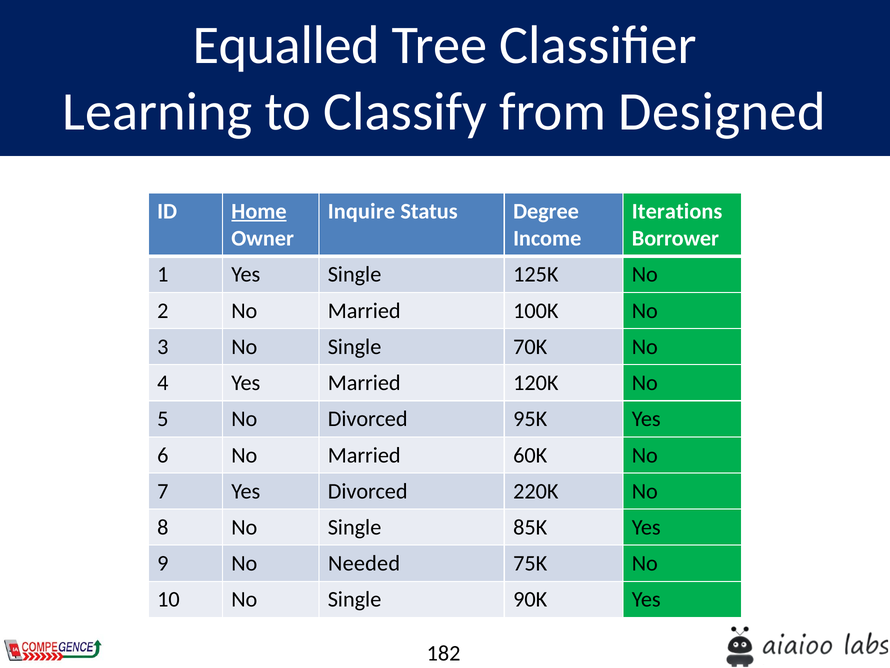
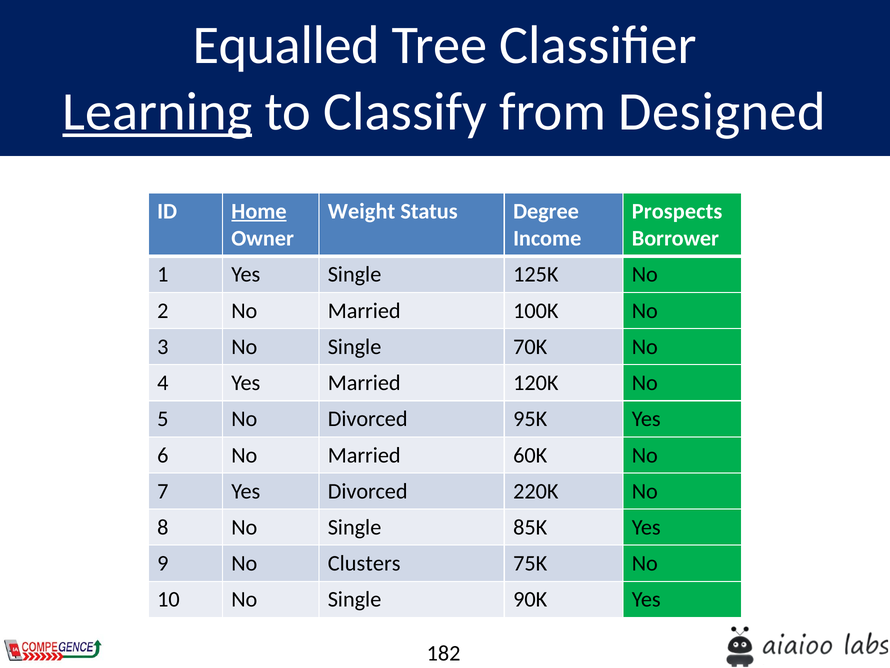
Learning underline: none -> present
Inquire: Inquire -> Weight
Iterations: Iterations -> Prospects
Needed: Needed -> Clusters
